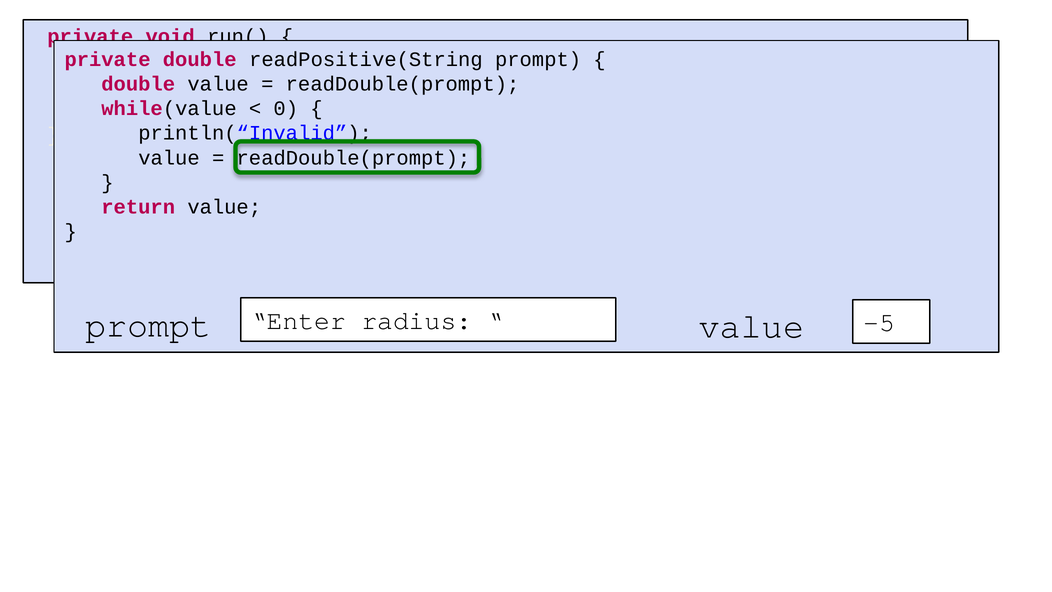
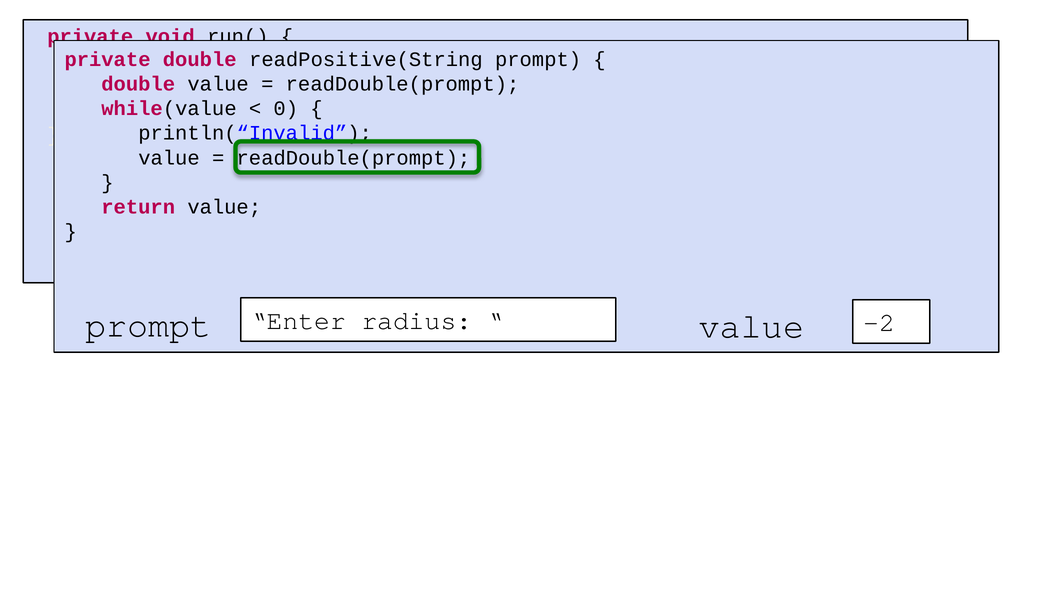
-5: -5 -> -2
